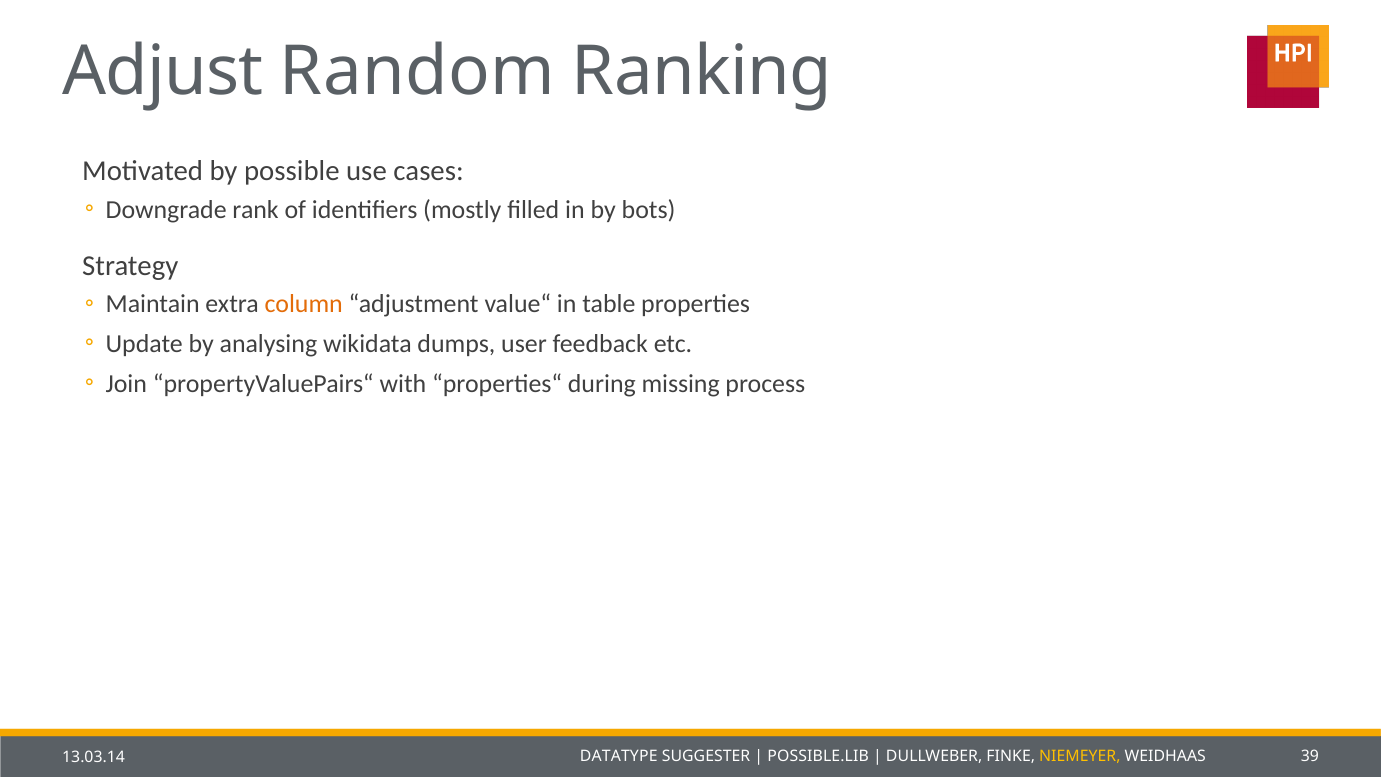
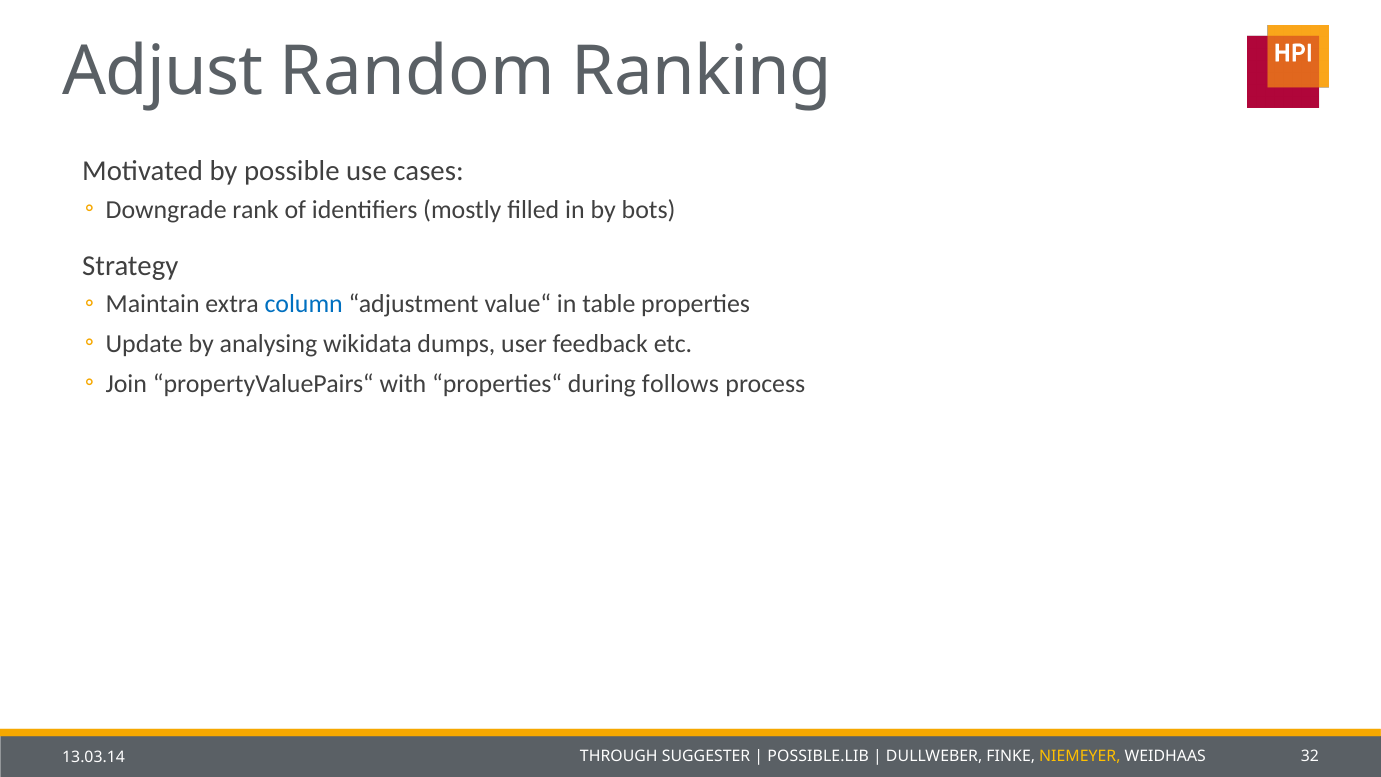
column colour: orange -> blue
missing: missing -> follows
DATATYPE: DATATYPE -> THROUGH
39: 39 -> 32
